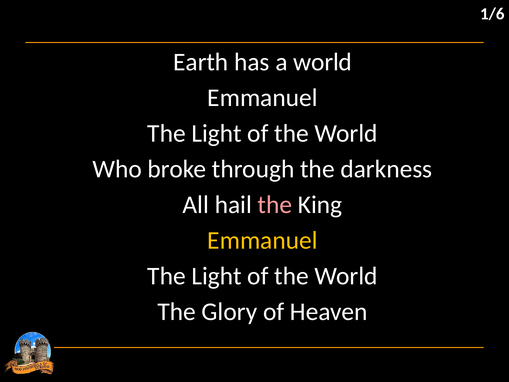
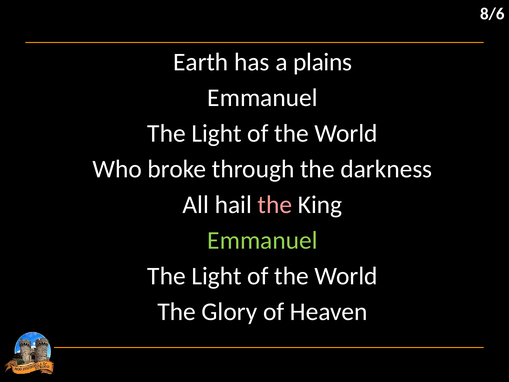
1/6: 1/6 -> 8/6
a world: world -> plains
Emmanuel at (262, 240) colour: yellow -> light green
